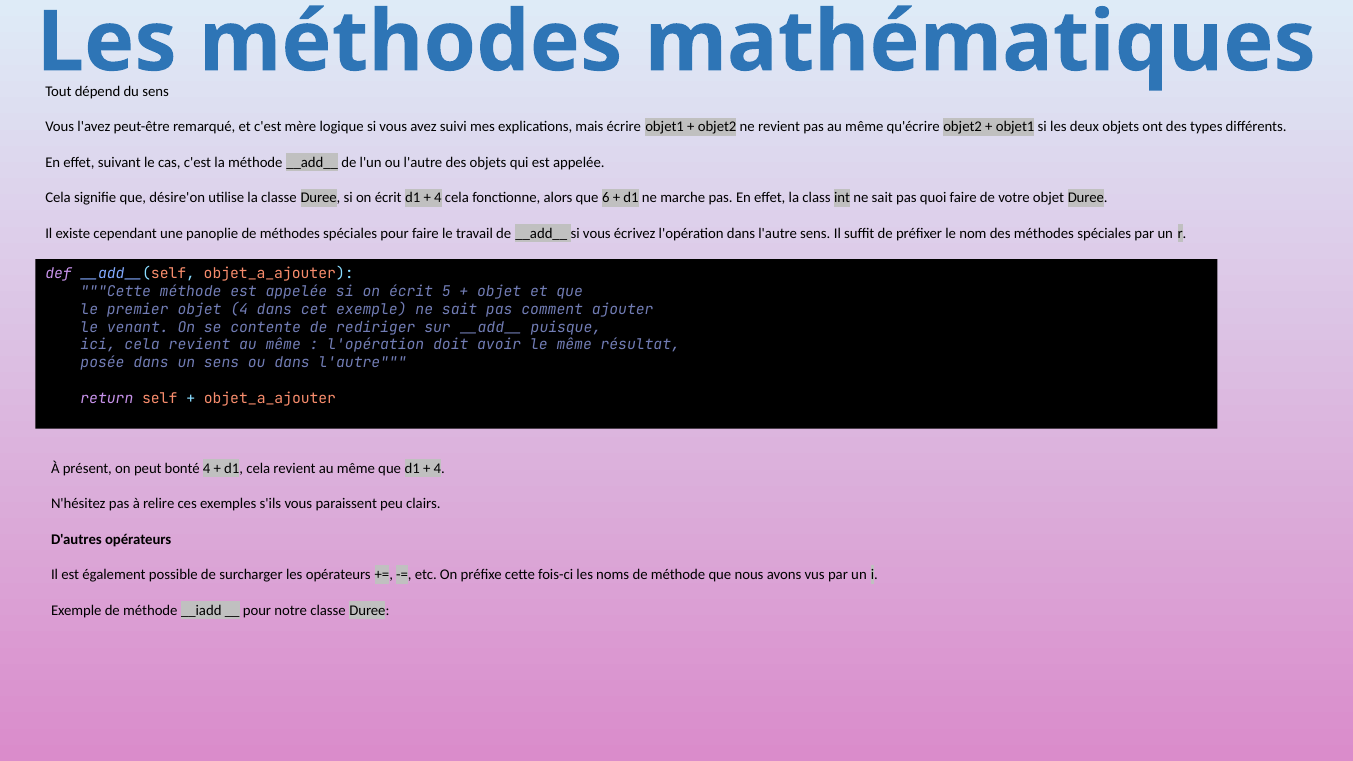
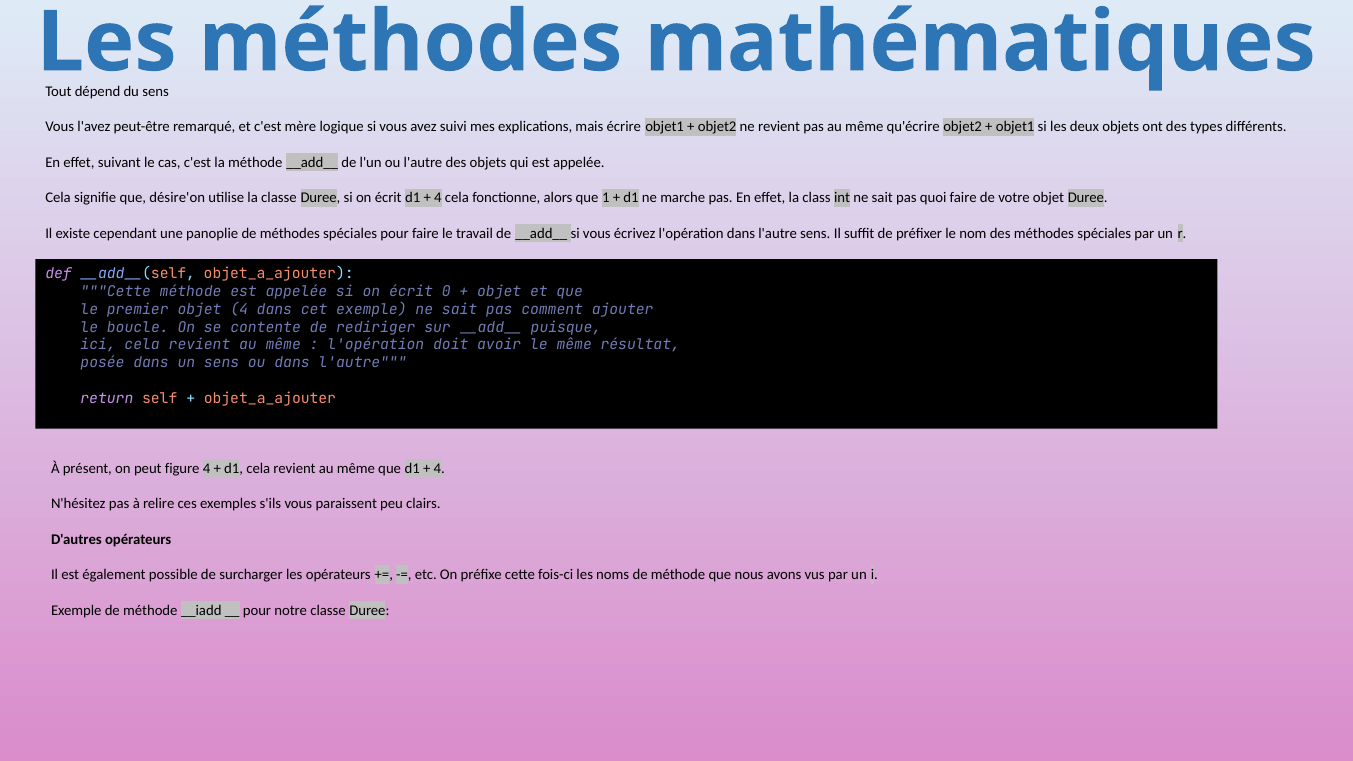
6: 6 -> 1
5: 5 -> 0
venant: venant -> boucle
bonté: bonté -> figure
